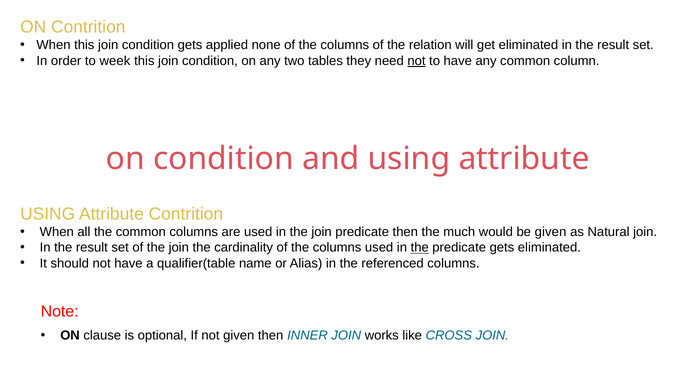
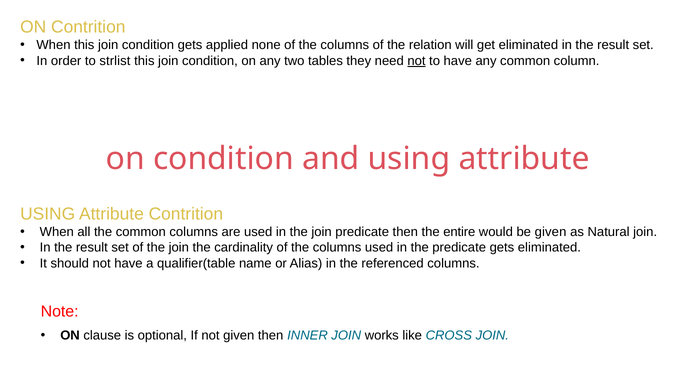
week: week -> strlist
much: much -> entire
the at (420, 248) underline: present -> none
